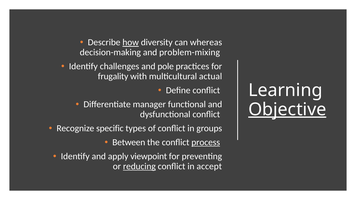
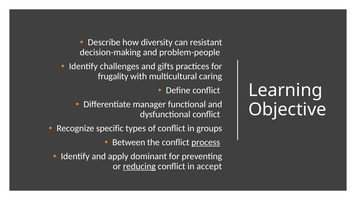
how underline: present -> none
whereas: whereas -> resistant
problem-mixing: problem-mixing -> problem-people
pole: pole -> gifts
actual: actual -> caring
Objective underline: present -> none
viewpoint: viewpoint -> dominant
